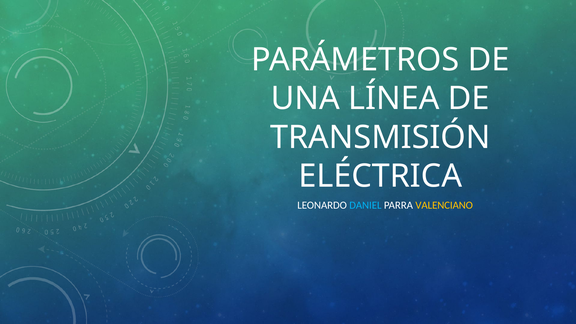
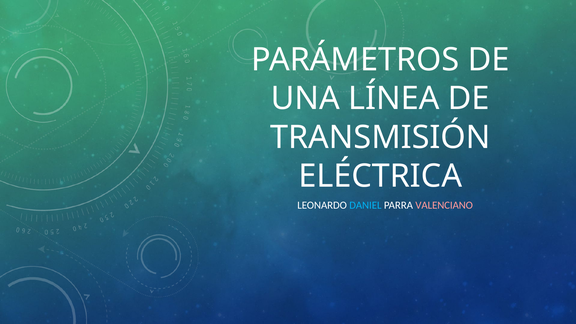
VALENCIANO colour: yellow -> pink
